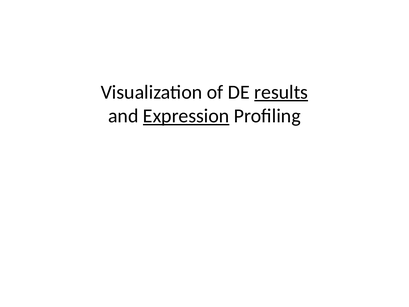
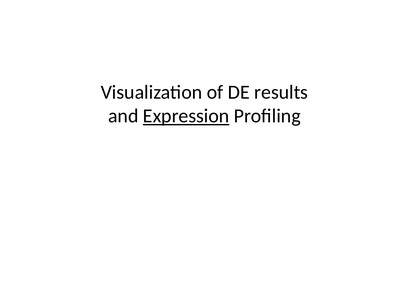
results underline: present -> none
